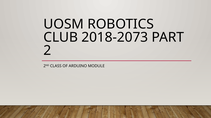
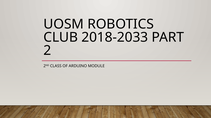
2018-2073: 2018-2073 -> 2018-2033
